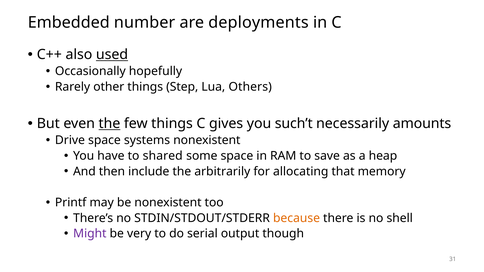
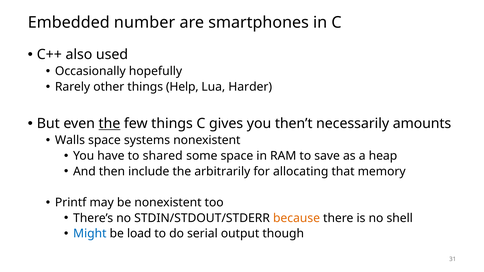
deployments: deployments -> smartphones
used underline: present -> none
Step: Step -> Help
Others: Others -> Harder
such’t: such’t -> then’t
Drive: Drive -> Walls
Might colour: purple -> blue
very: very -> load
